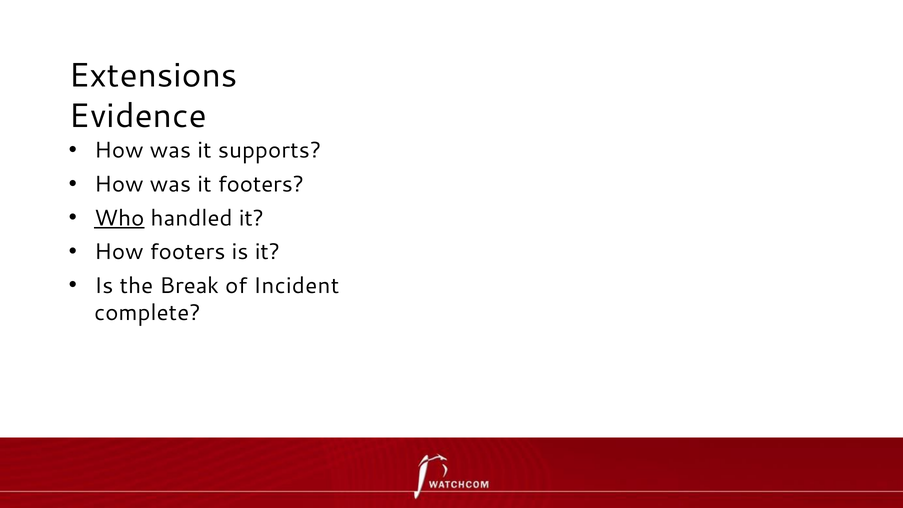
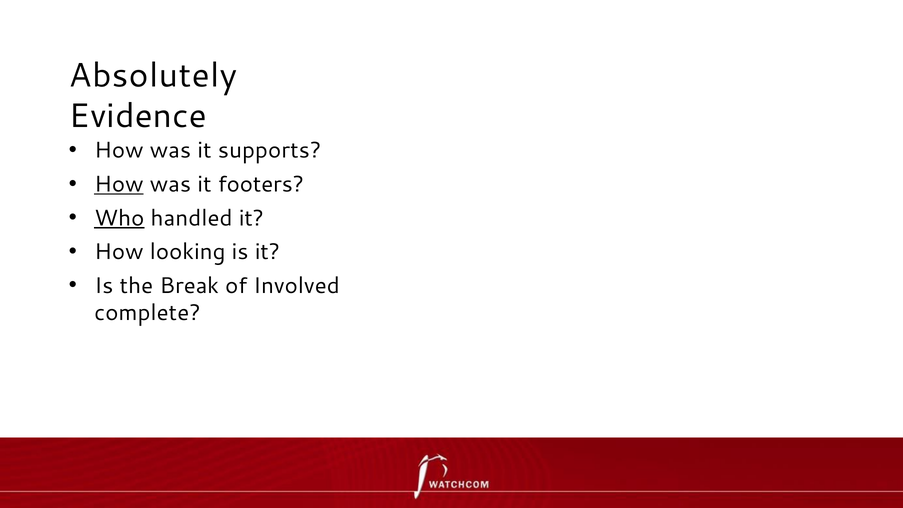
Extensions: Extensions -> Absolutely
How at (119, 184) underline: none -> present
How footers: footers -> looking
Incident: Incident -> Involved
